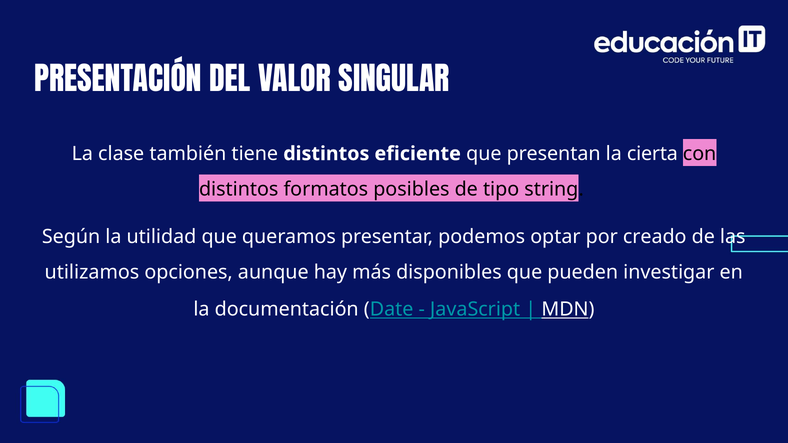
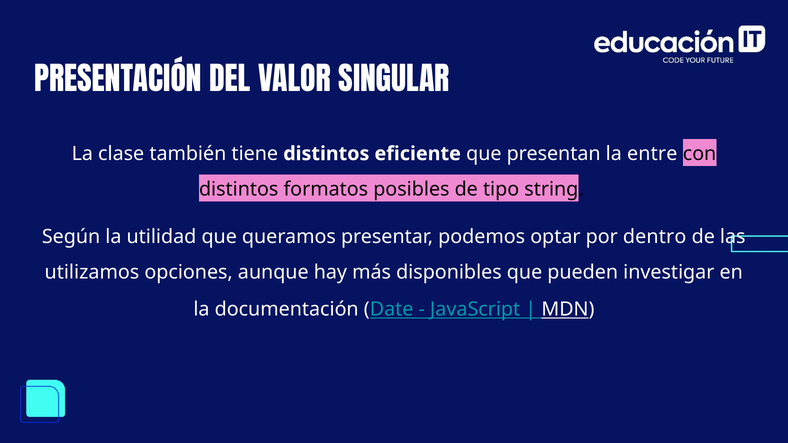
cierta: cierta -> entre
creado: creado -> dentro
